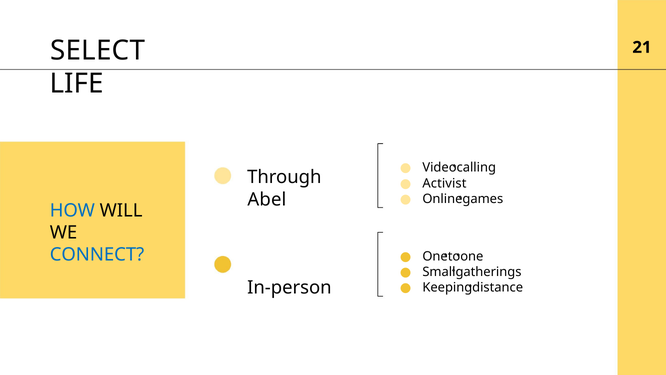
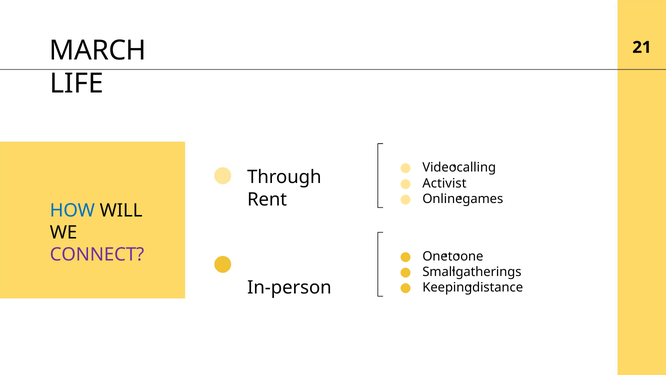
SELECT: SELECT -> MARCH
Abel: Abel -> Rent
CONNECT colour: blue -> purple
